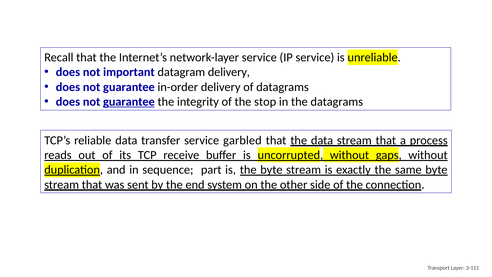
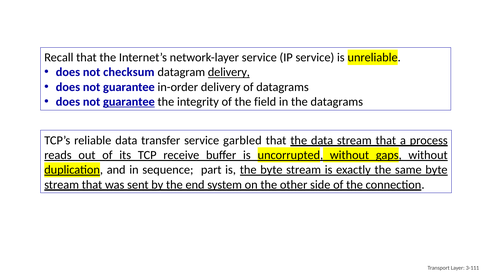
important: important -> checksum
delivery at (229, 72) underline: none -> present
stop: stop -> field
